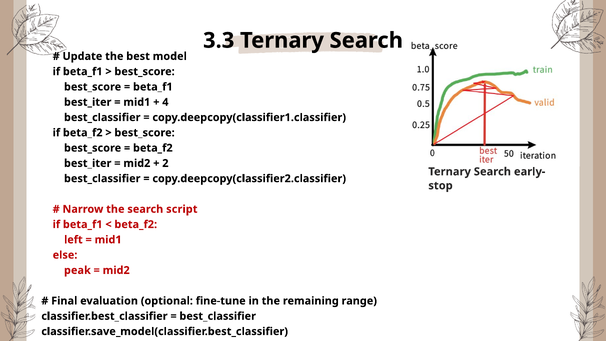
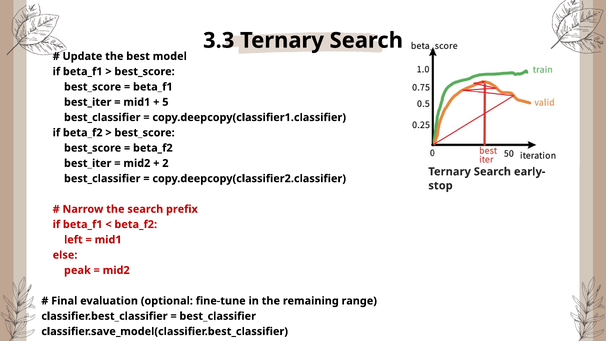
4: 4 -> 5
script: script -> prefix
